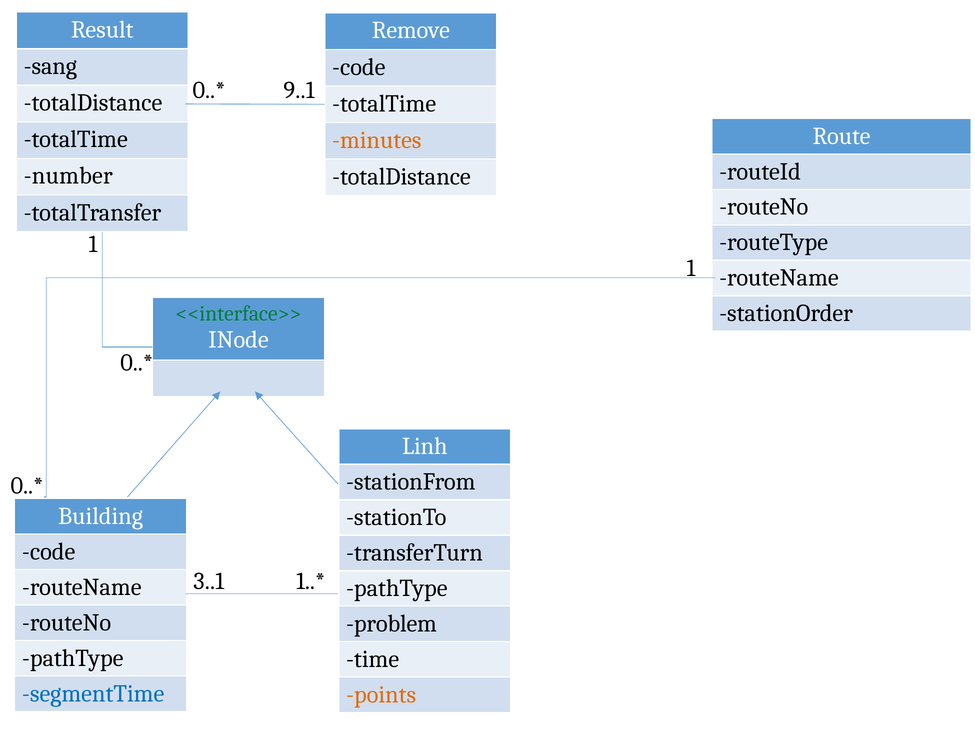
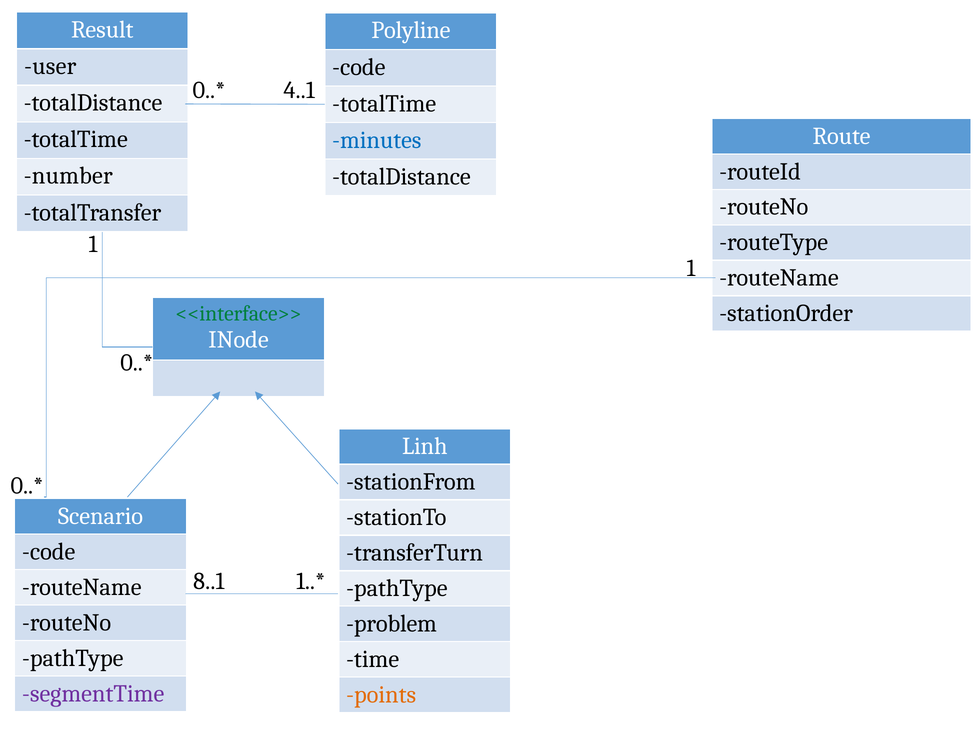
Remove: Remove -> Polyline
sang: sang -> user
9..1: 9..1 -> 4..1
minutes colour: orange -> blue
Building: Building -> Scenario
3..1: 3..1 -> 8..1
segmentTime colour: blue -> purple
